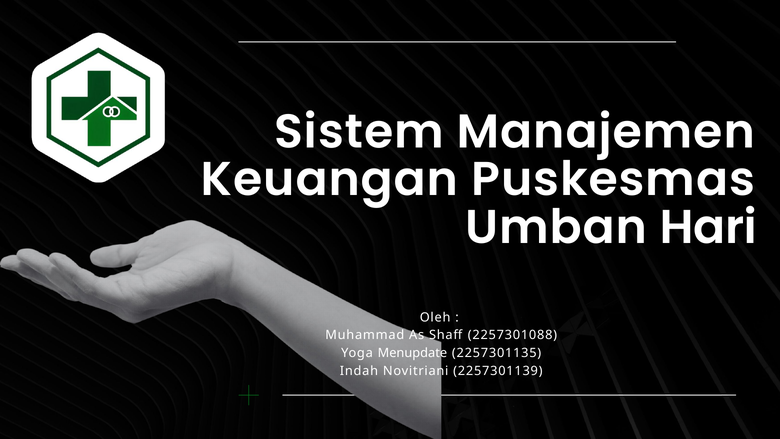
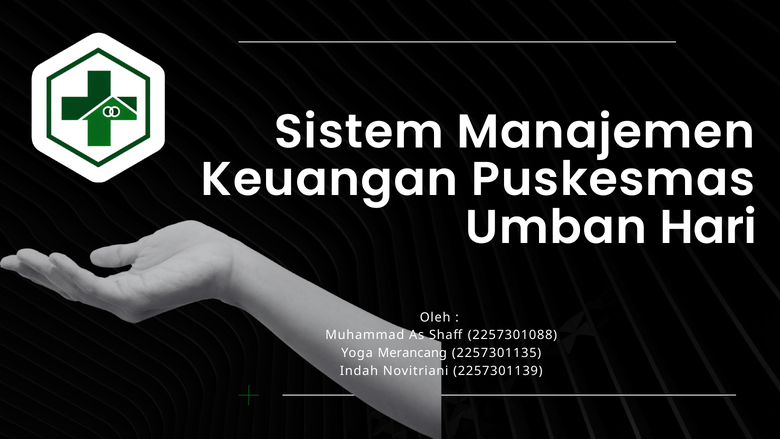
Menupdate: Menupdate -> Merancang
